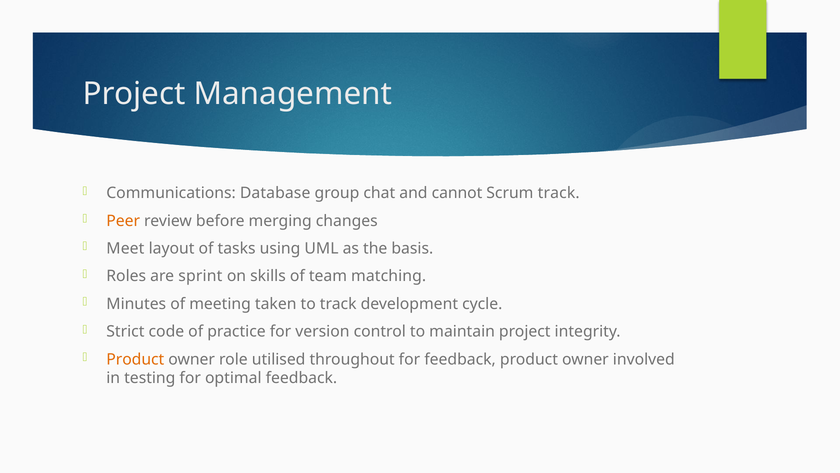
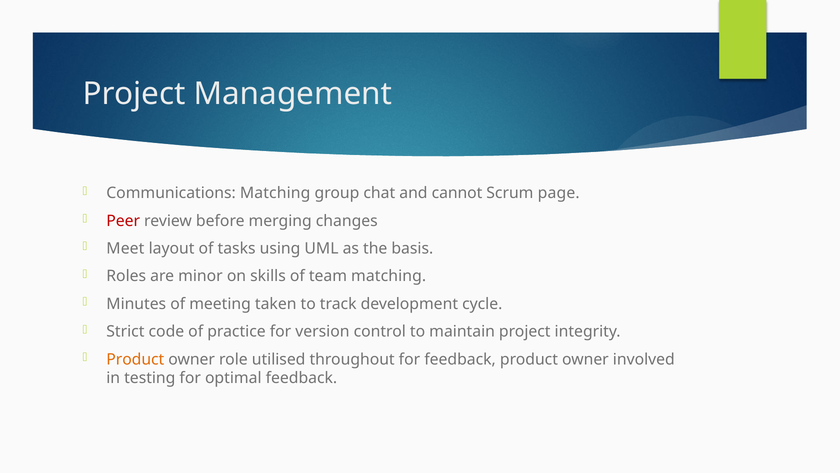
Communications Database: Database -> Matching
Scrum track: track -> page
Peer colour: orange -> red
sprint: sprint -> minor
